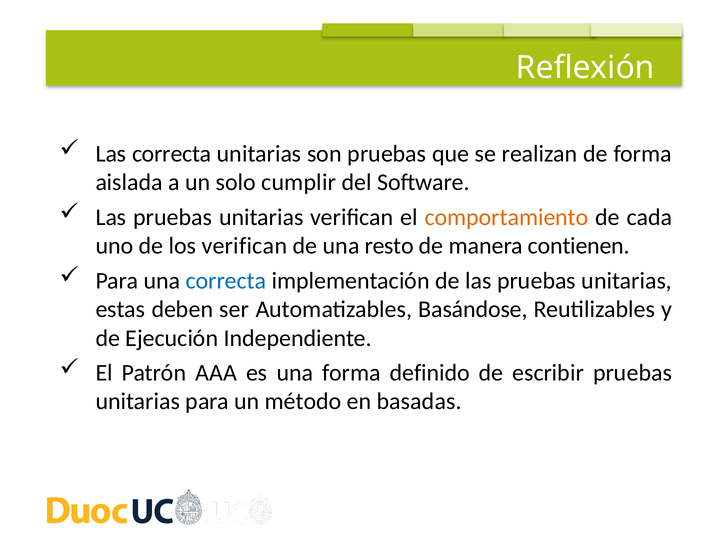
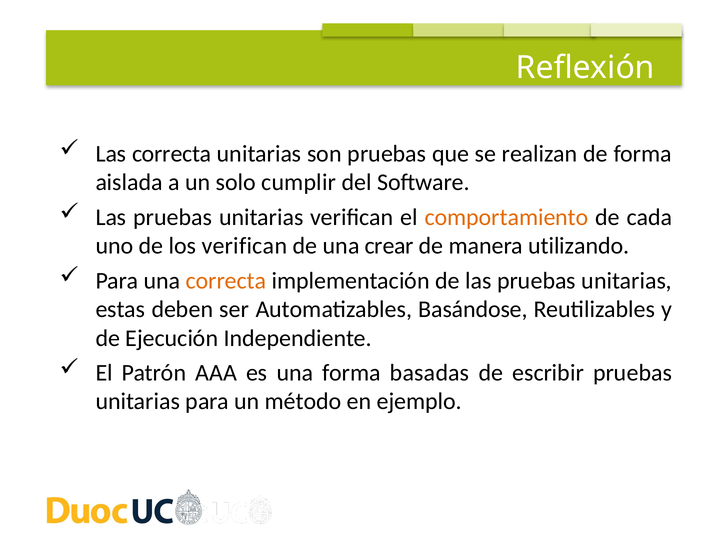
resto: resto -> crear
contienen: contienen -> utilizando
correcta at (226, 281) colour: blue -> orange
definido: definido -> basadas
basadas: basadas -> ejemplo
